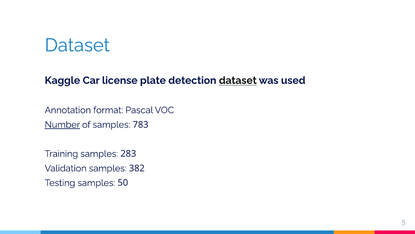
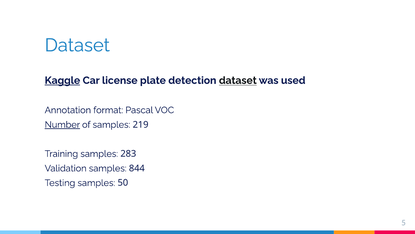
Kaggle underline: none -> present
783: 783 -> 219
382: 382 -> 844
